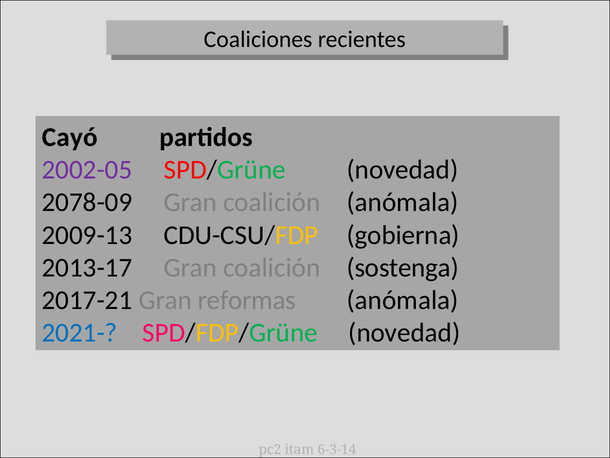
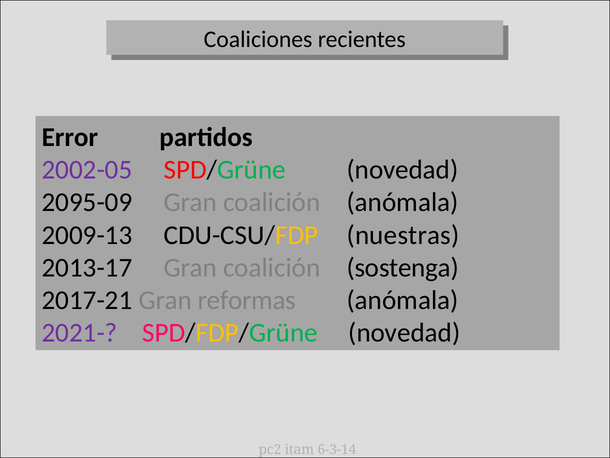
Cayó: Cayó -> Error
2078-09: 2078-09 -> 2095-09
gobierna: gobierna -> nuestras
2021- colour: blue -> purple
